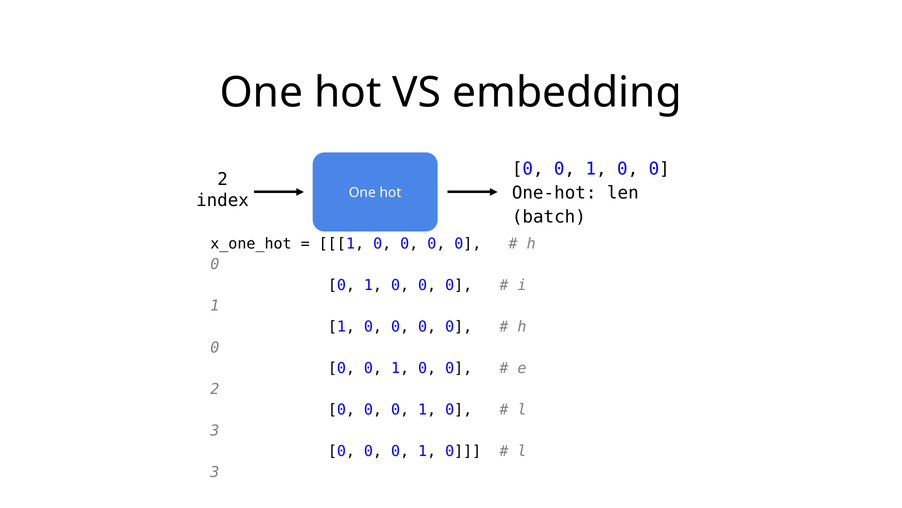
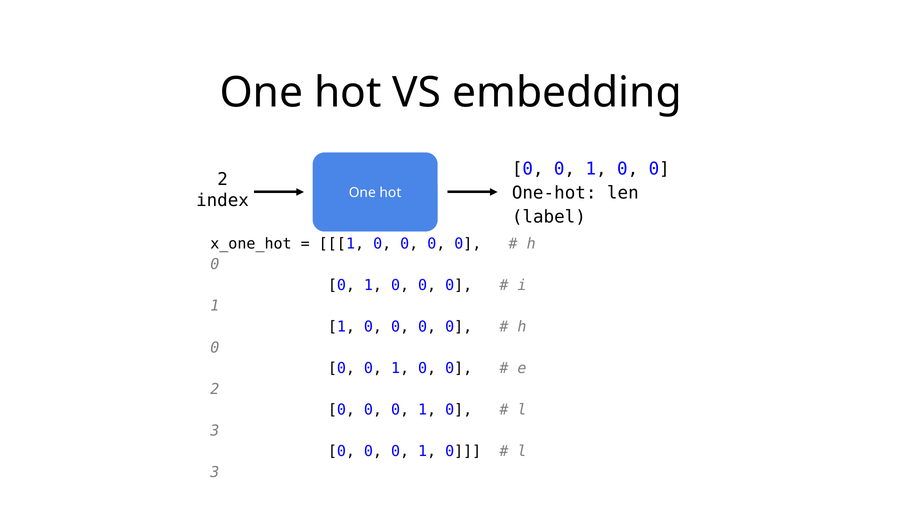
batch: batch -> label
